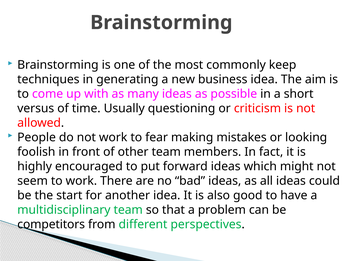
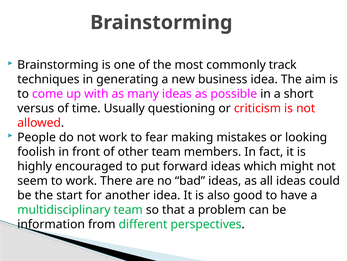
keep: keep -> track
competitors: competitors -> information
